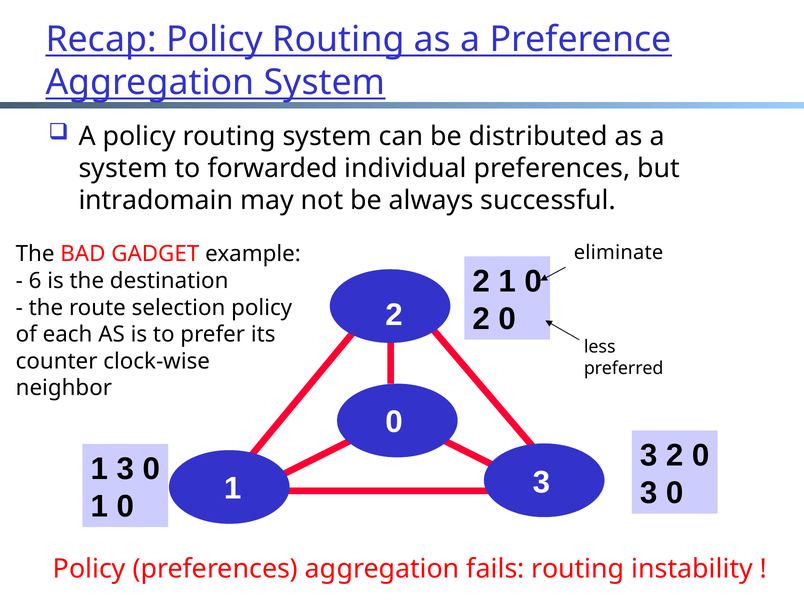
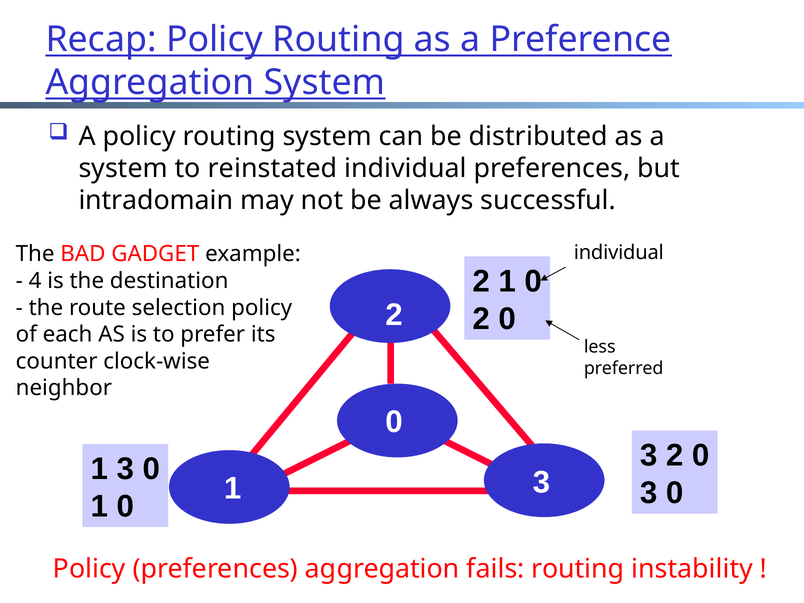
forwarded: forwarded -> reinstated
eliminate at (619, 253): eliminate -> individual
6 at (35, 281): 6 -> 4
